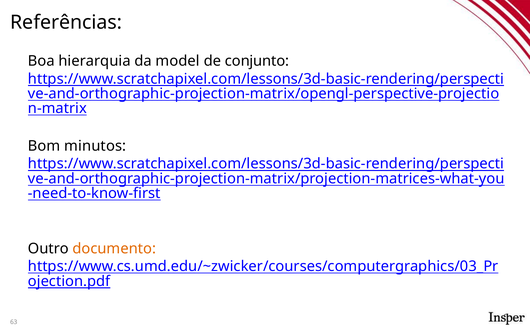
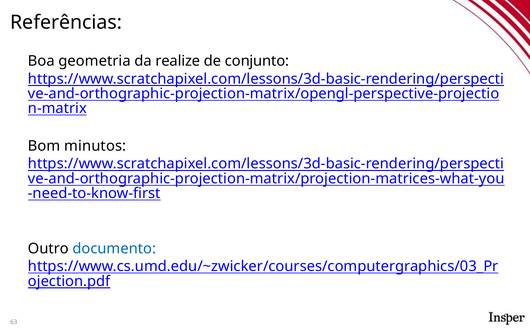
hierarquia: hierarquia -> geometria
model: model -> realize
documento colour: orange -> blue
